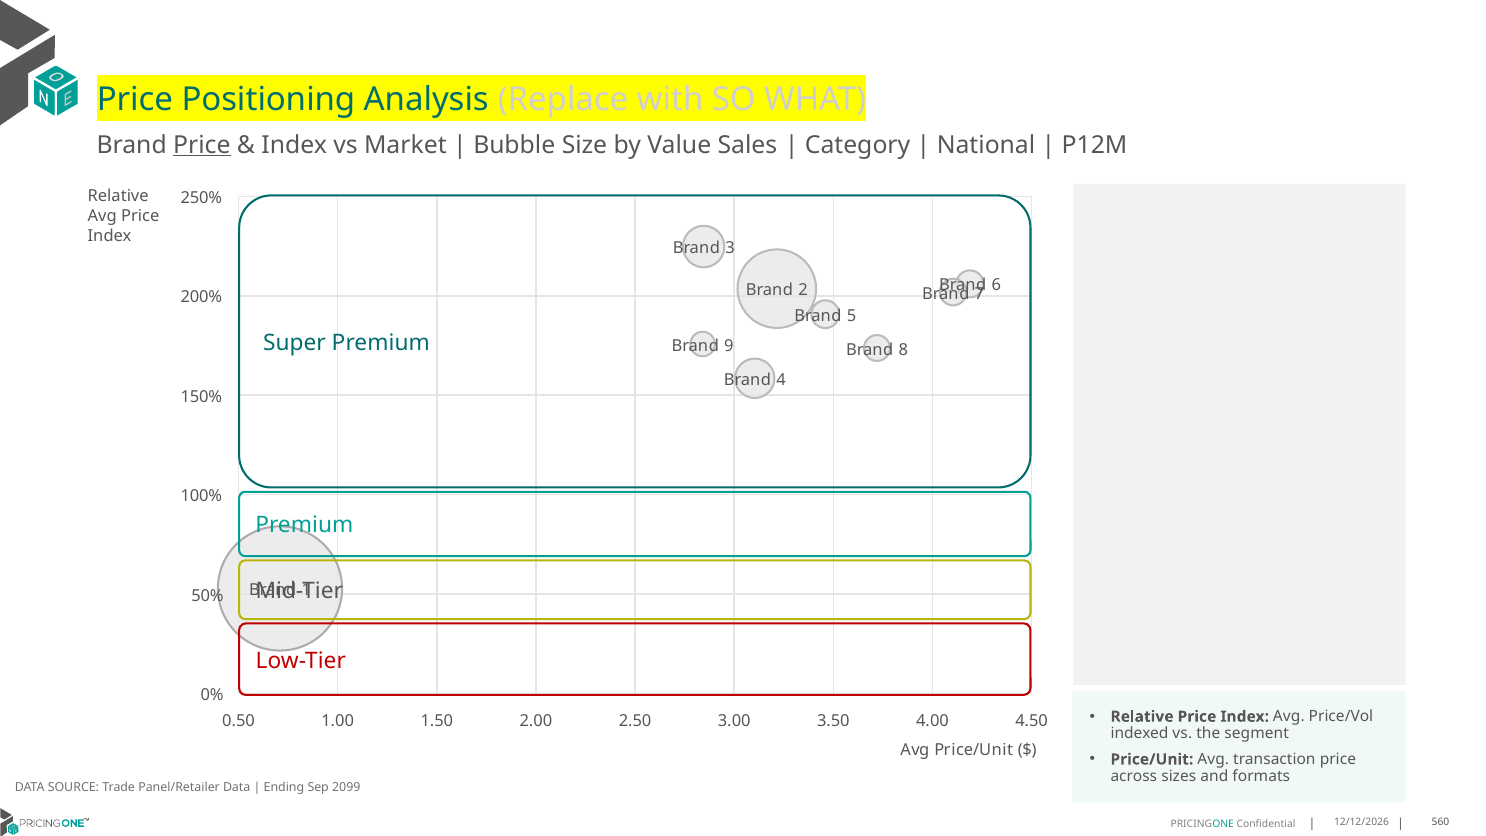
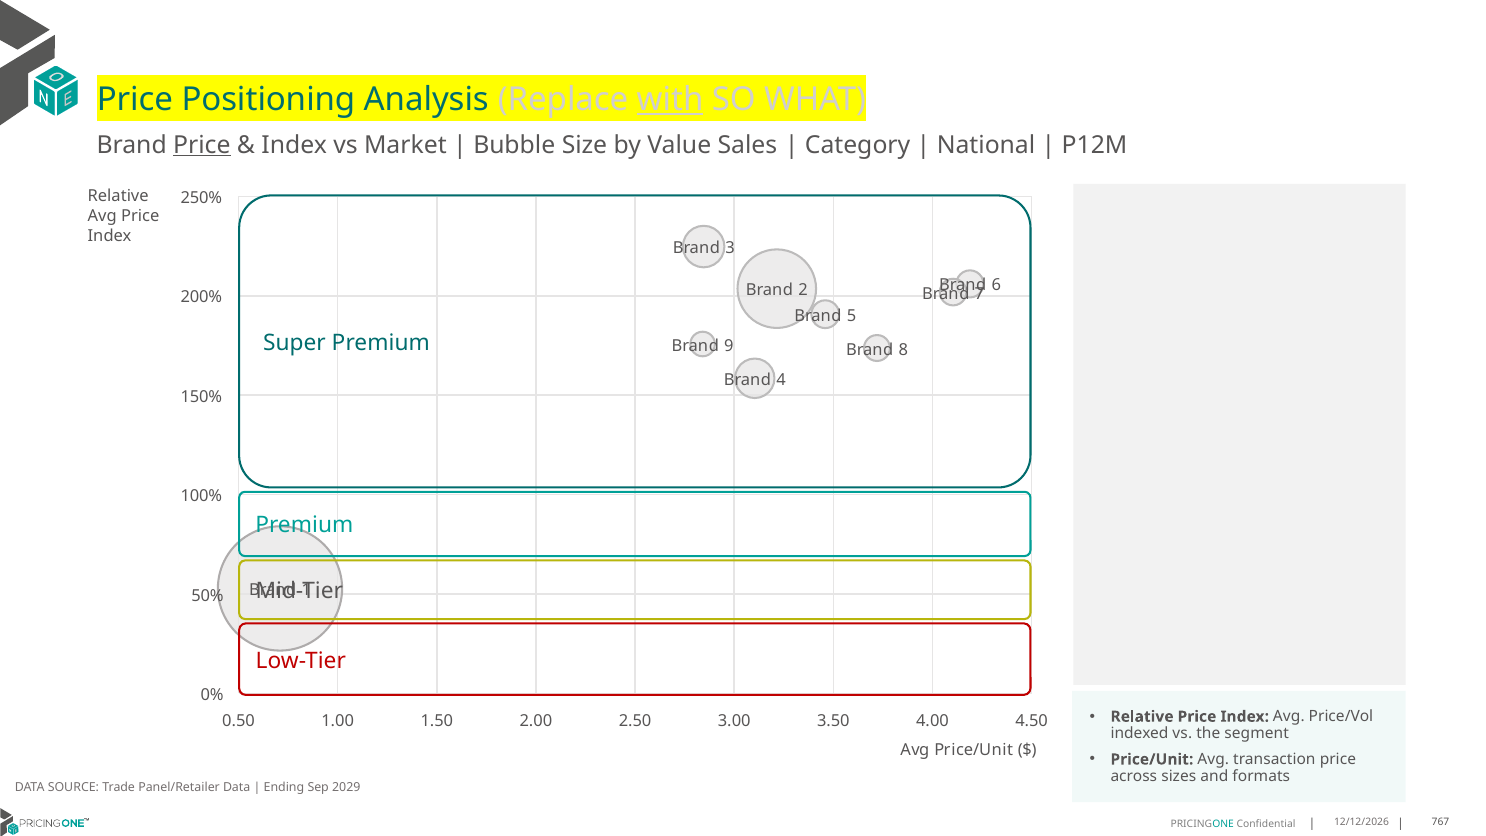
with underline: none -> present
2099: 2099 -> 2029
560: 560 -> 767
